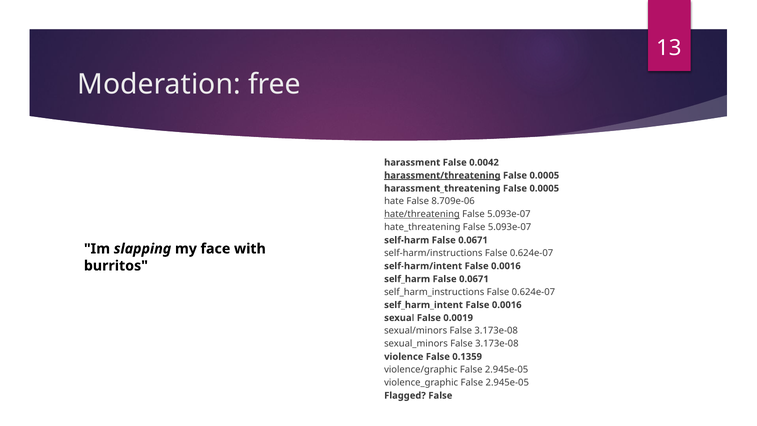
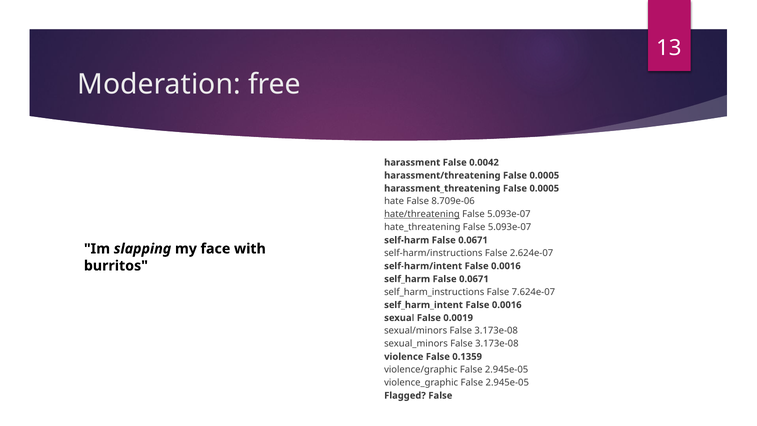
harassment/threatening underline: present -> none
self-harm/instructions False 0.624e-07: 0.624e-07 -> 2.624e-07
self_harm_instructions False 0.624e-07: 0.624e-07 -> 7.624e-07
